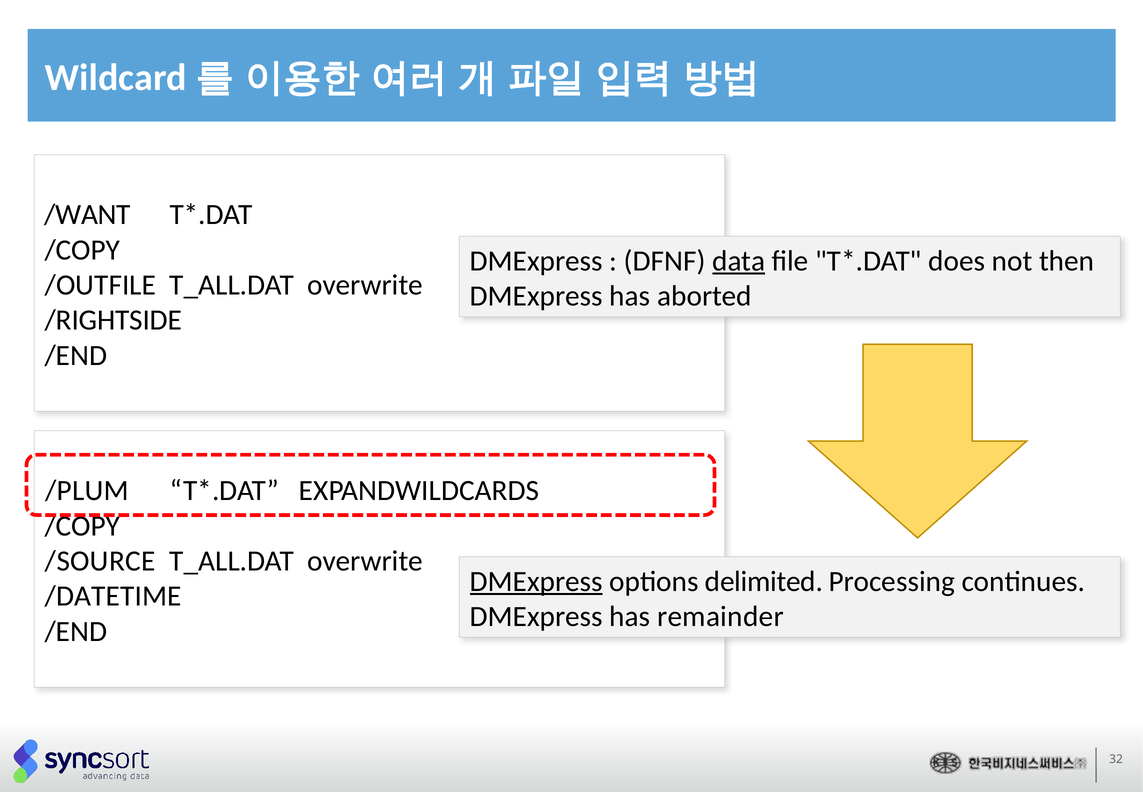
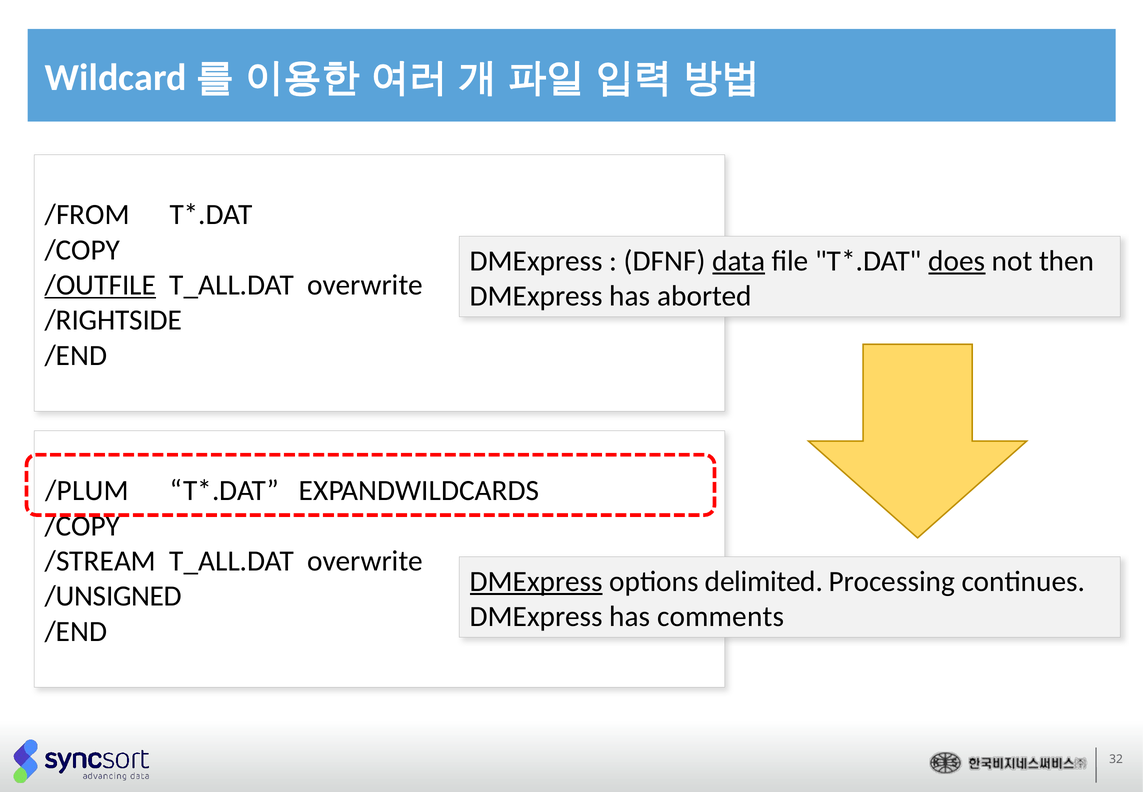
/WANT: /WANT -> /FROM
does underline: none -> present
/OUTFILE underline: none -> present
/SOURCE: /SOURCE -> /STREAM
/DATETIME: /DATETIME -> /UNSIGNED
remainder: remainder -> comments
